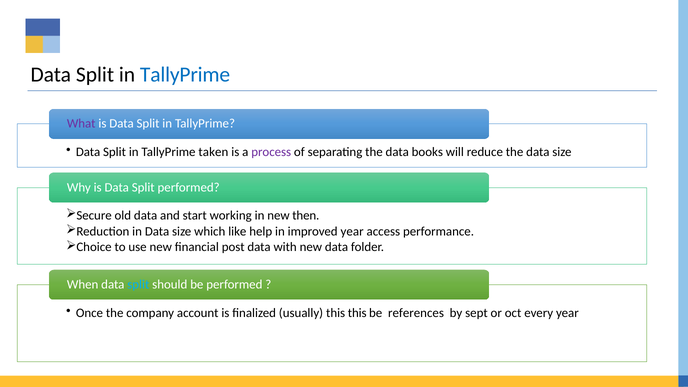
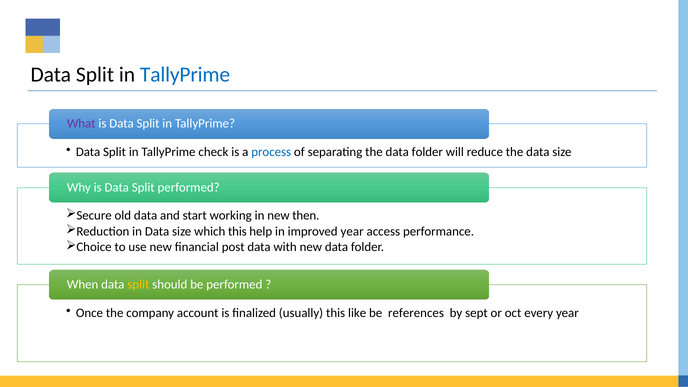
taken: taken -> check
process colour: purple -> blue
the data books: books -> folder
which like: like -> this
split at (138, 285) colour: light blue -> yellow
this this: this -> like
